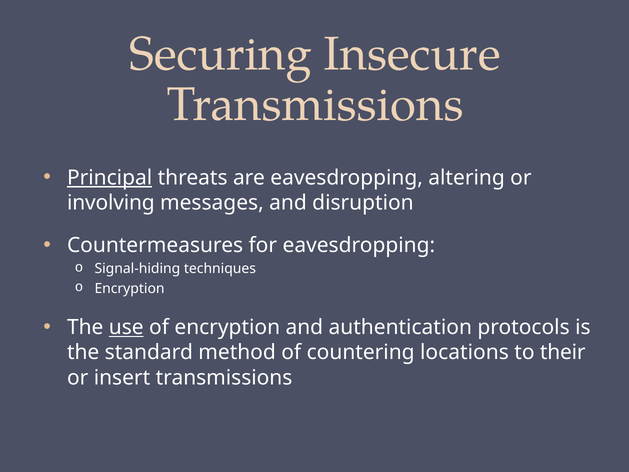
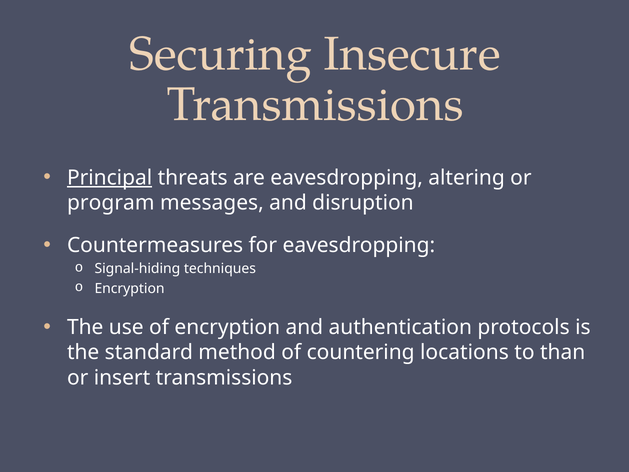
involving: involving -> program
use underline: present -> none
their: their -> than
